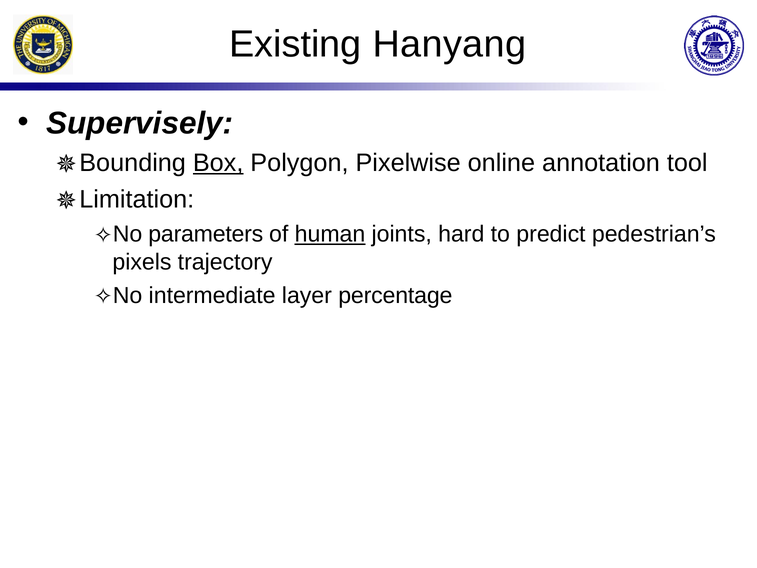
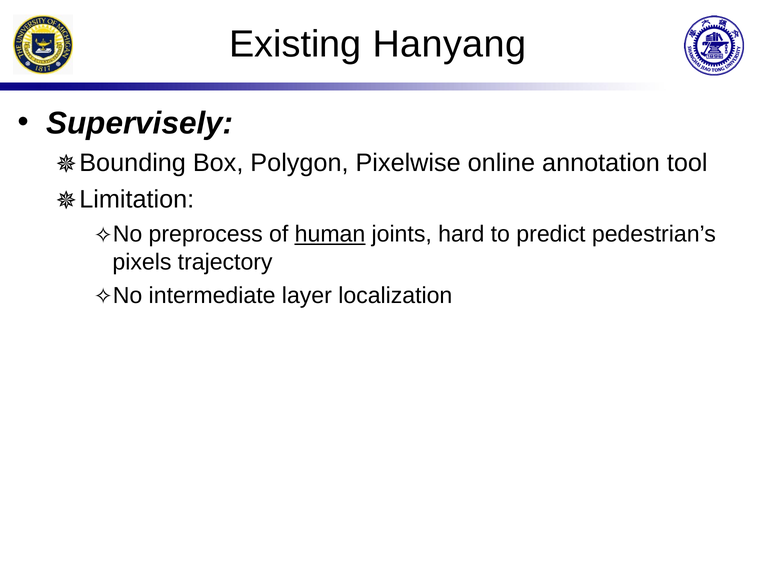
Box underline: present -> none
parameters: parameters -> preprocess
percentage: percentage -> localization
